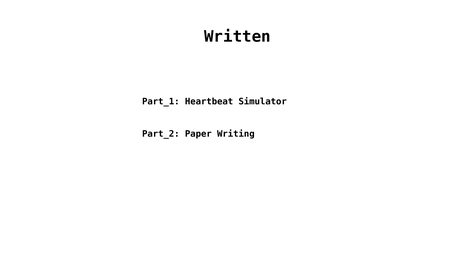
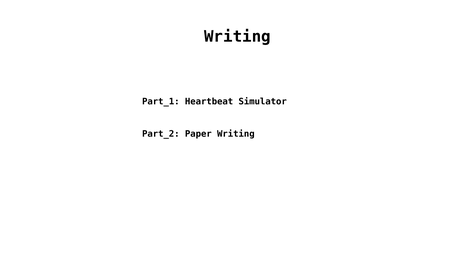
Written at (237, 37): Written -> Writing
